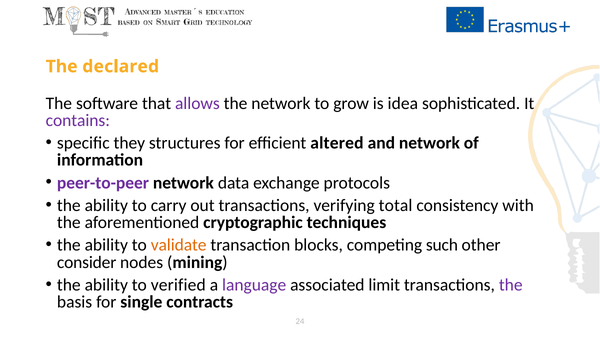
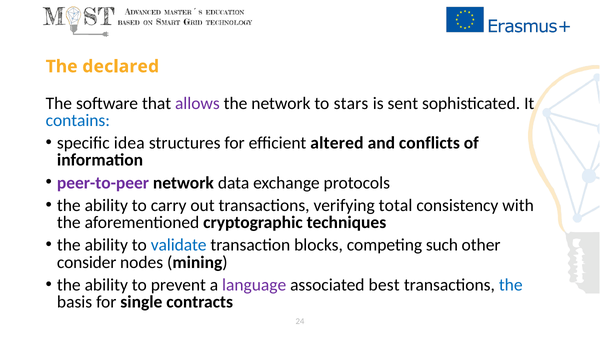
grow: grow -> stars
idea: idea -> sent
contains colour: purple -> blue
they: they -> idea
and network: network -> conflicts
validate colour: orange -> blue
verified: verified -> prevent
limit: limit -> best
the at (511, 284) colour: purple -> blue
